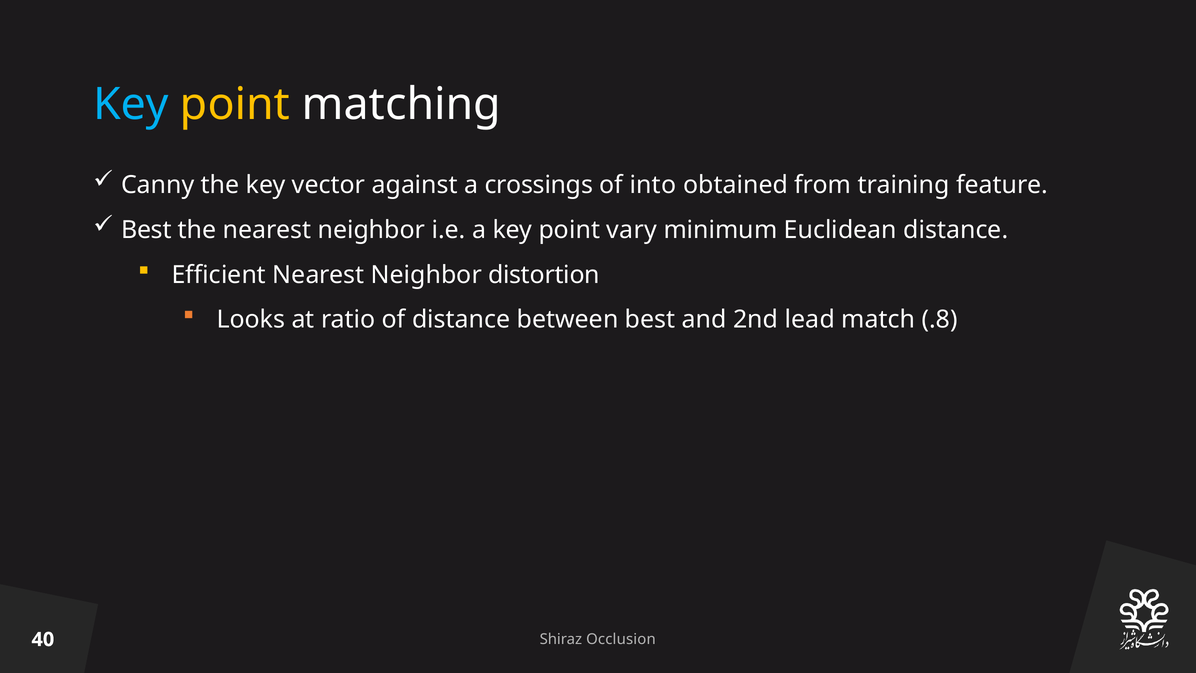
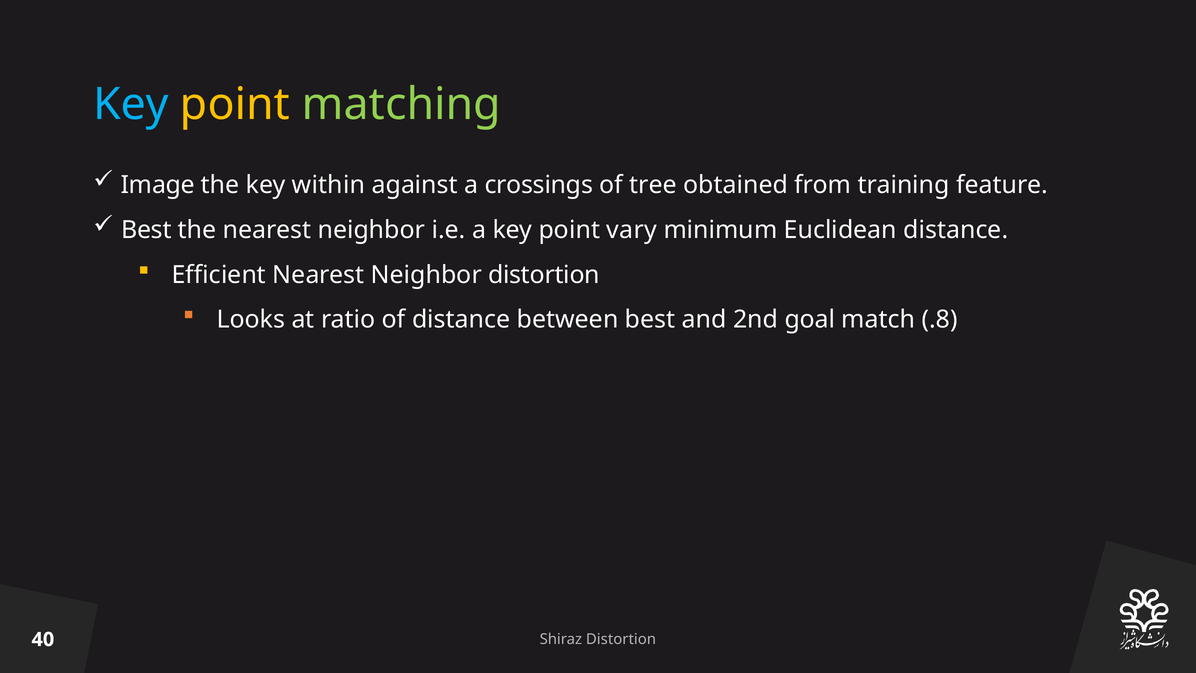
matching colour: white -> light green
Canny: Canny -> Image
vector: vector -> within
into: into -> tree
lead: lead -> goal
Shiraz Occlusion: Occlusion -> Distortion
